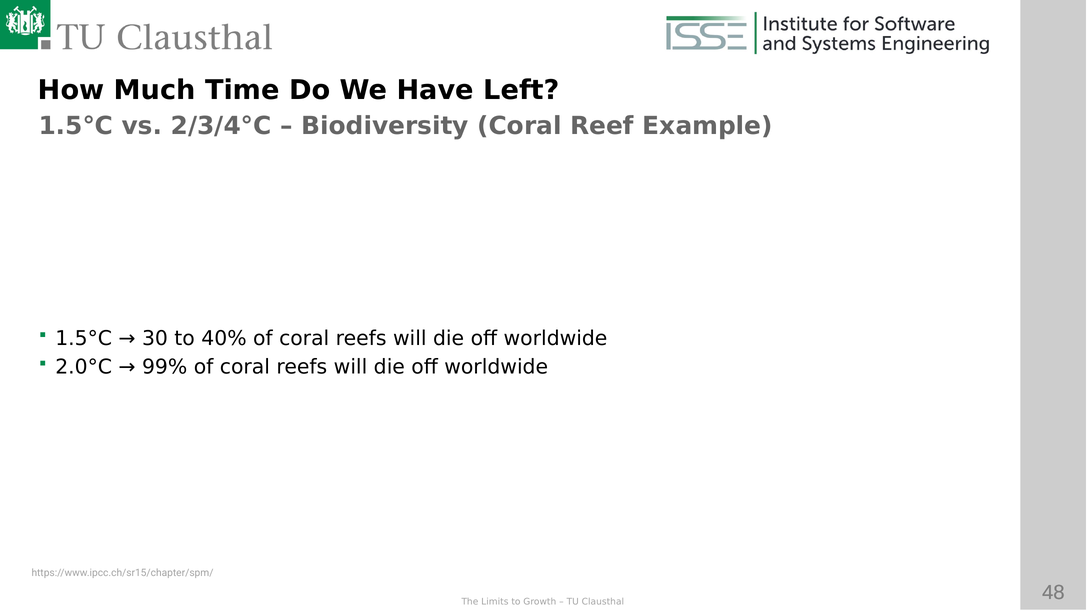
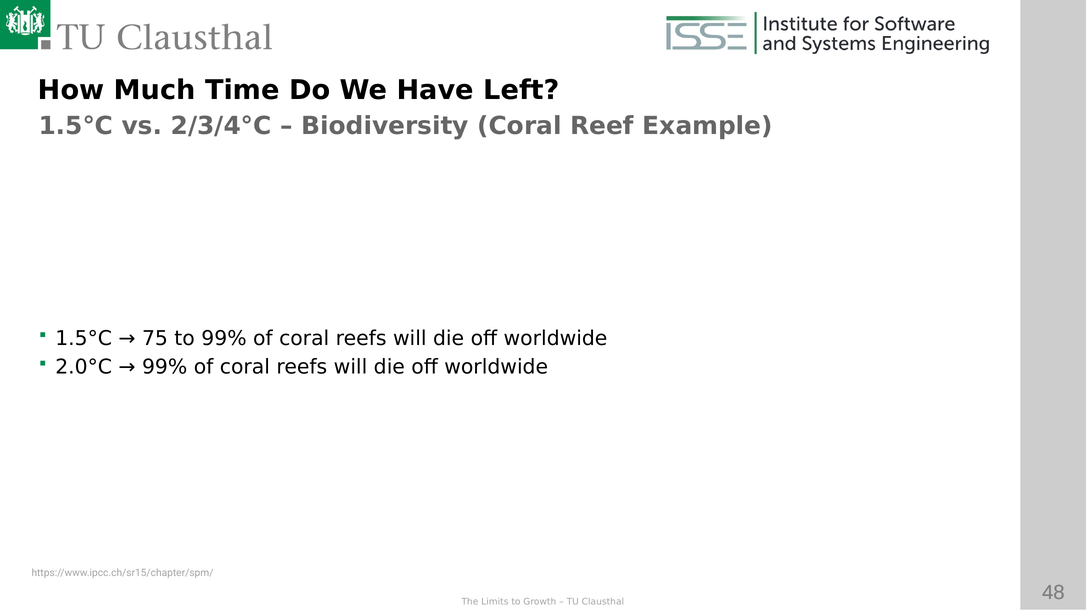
30: 30 -> 75
to 40%: 40% -> 99%
